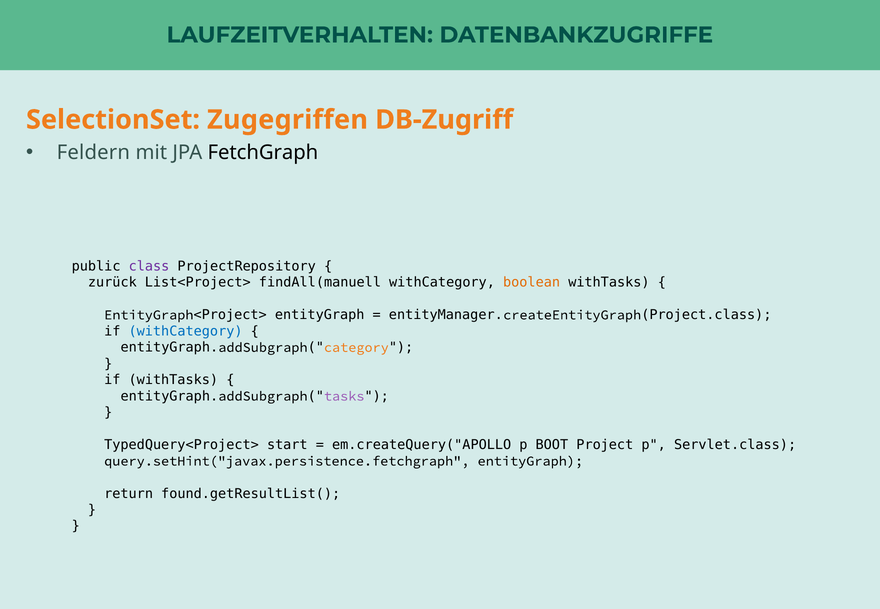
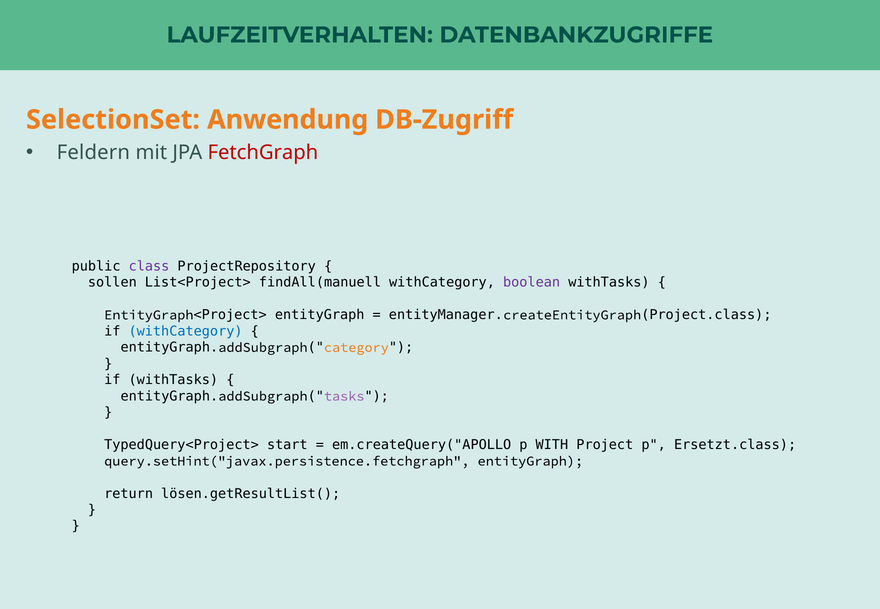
Zugegriffen: Zugegriffen -> Anwendung
FetchGraph colour: black -> red
zurück: zurück -> sollen
boolean colour: orange -> purple
BOOT: BOOT -> WITH
Servlet.class: Servlet.class -> Ersetzt.class
found.getResultList(: found.getResultList( -> lösen.getResultList(
